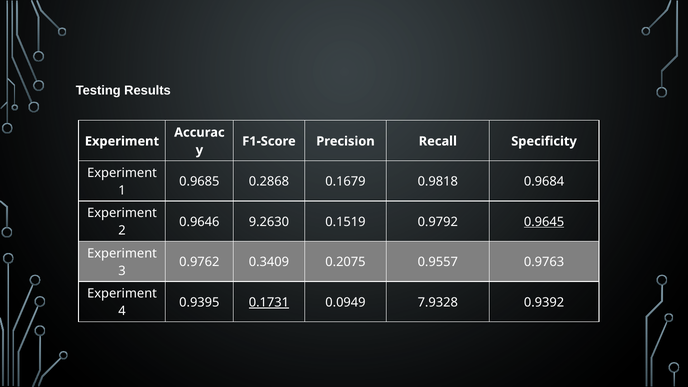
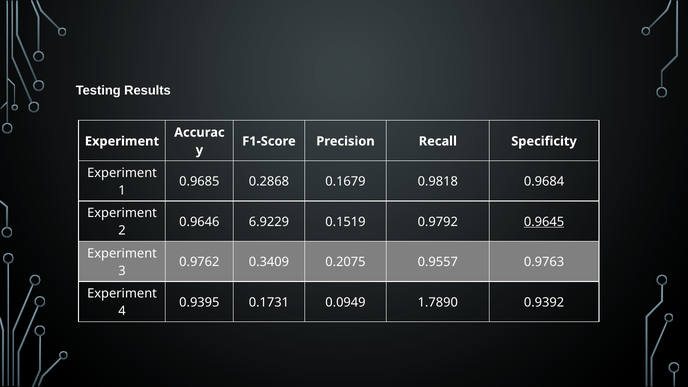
9.2630: 9.2630 -> 6.9229
0.1731 underline: present -> none
7.9328: 7.9328 -> 1.7890
